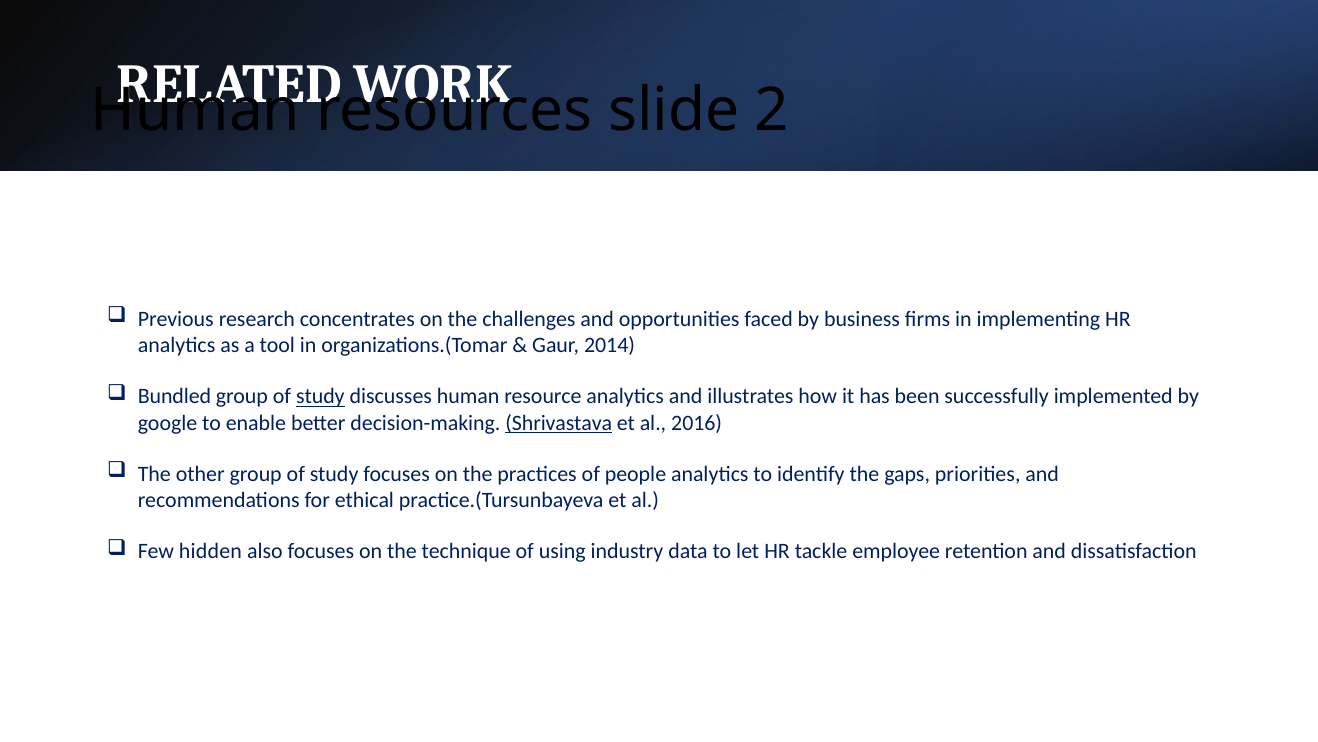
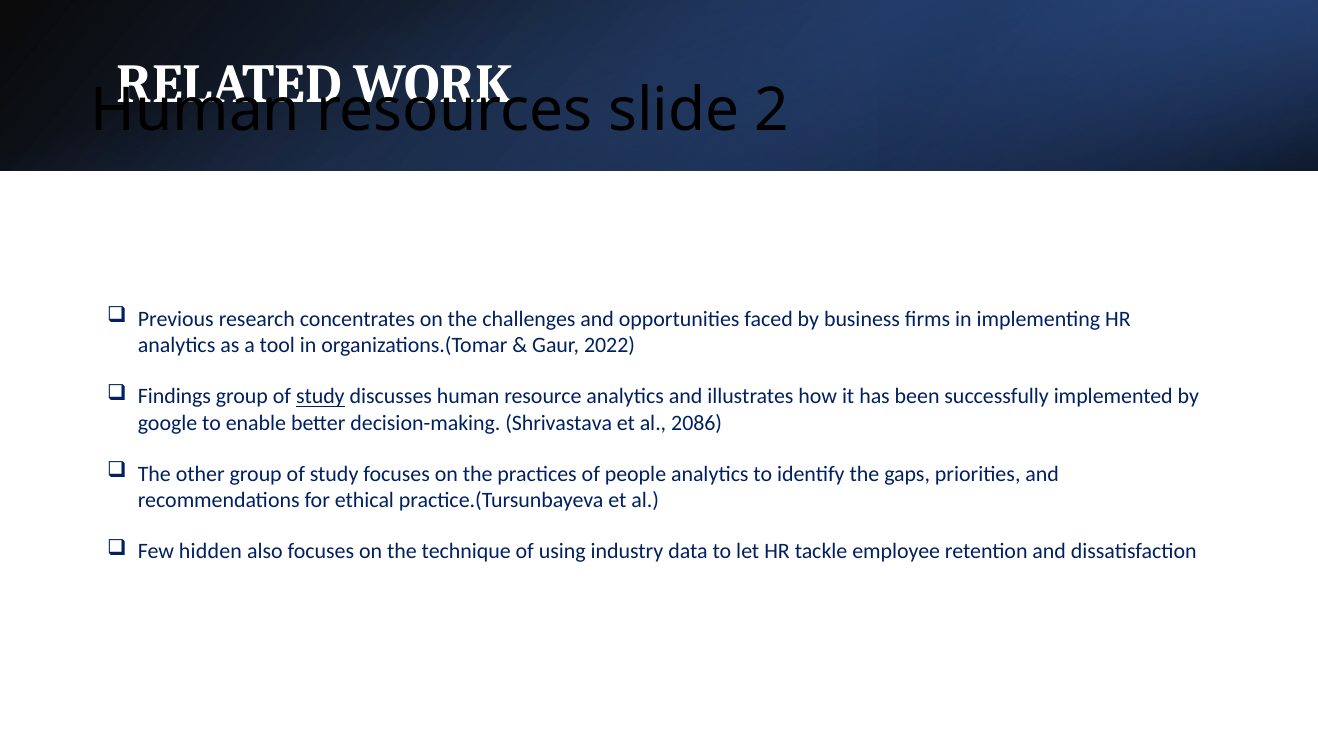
2014: 2014 -> 2022
Bundled: Bundled -> Findings
Shrivastava underline: present -> none
2016: 2016 -> 2086
